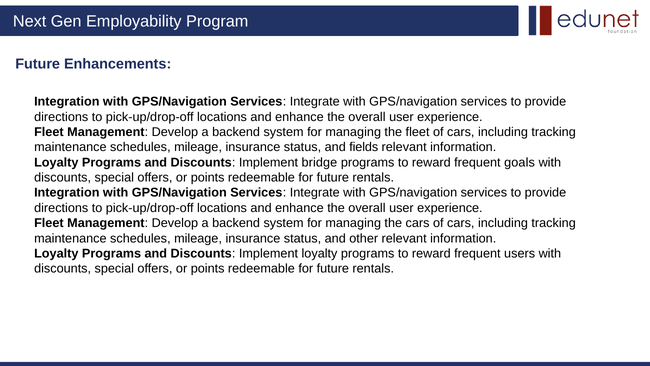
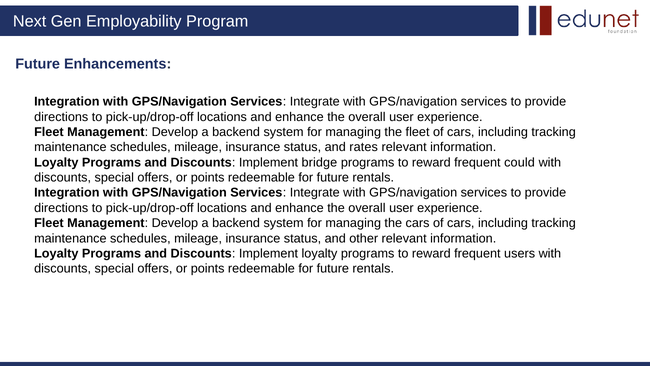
fields: fields -> rates
goals: goals -> could
